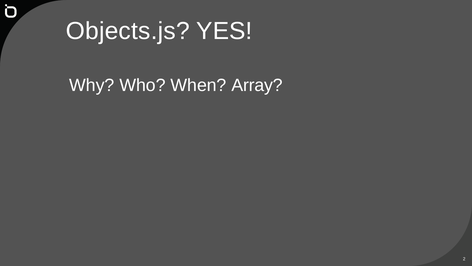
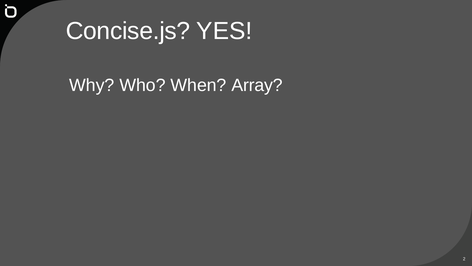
Objects.js: Objects.js -> Concise.js
